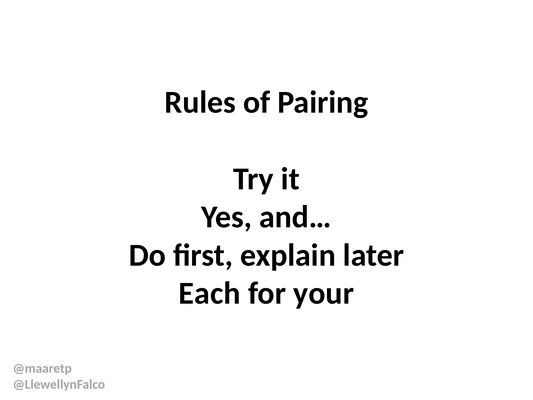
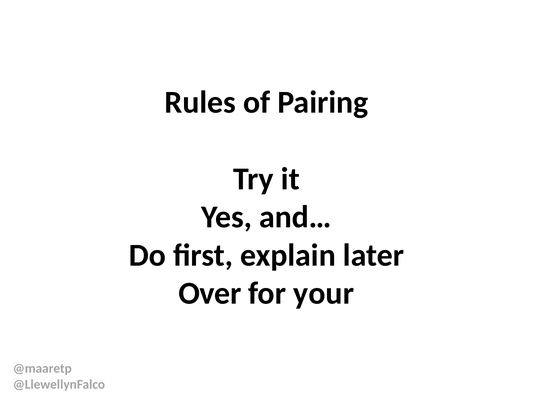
Each: Each -> Over
